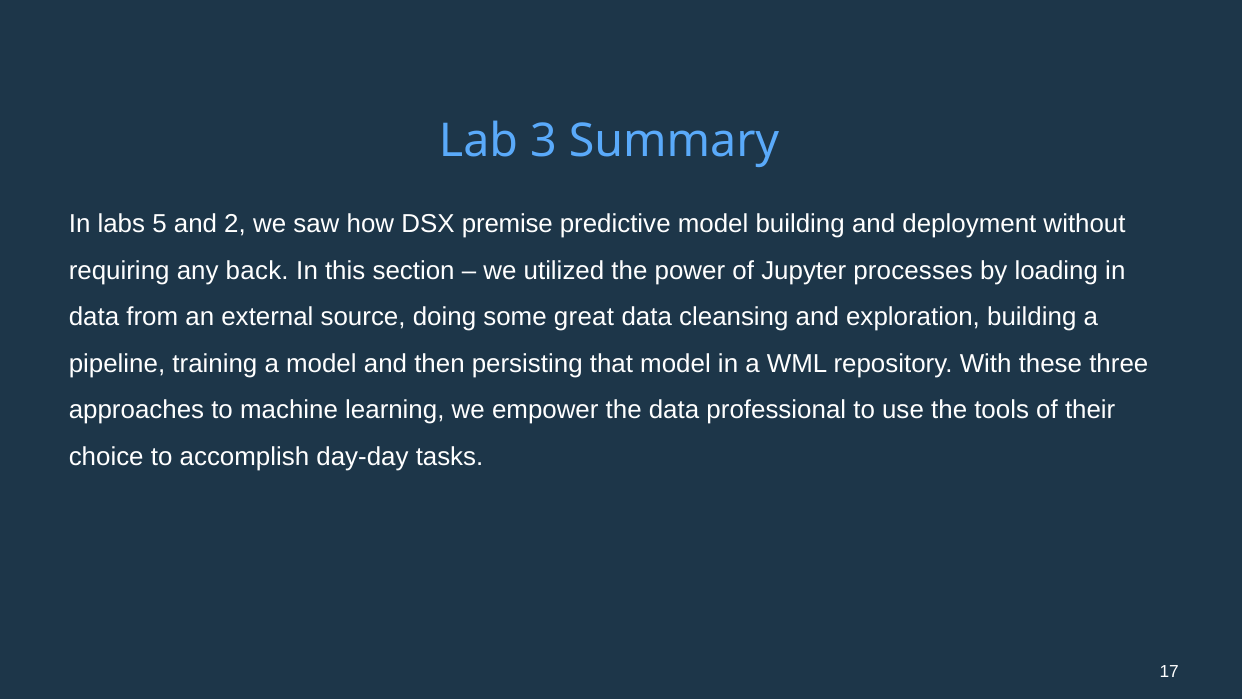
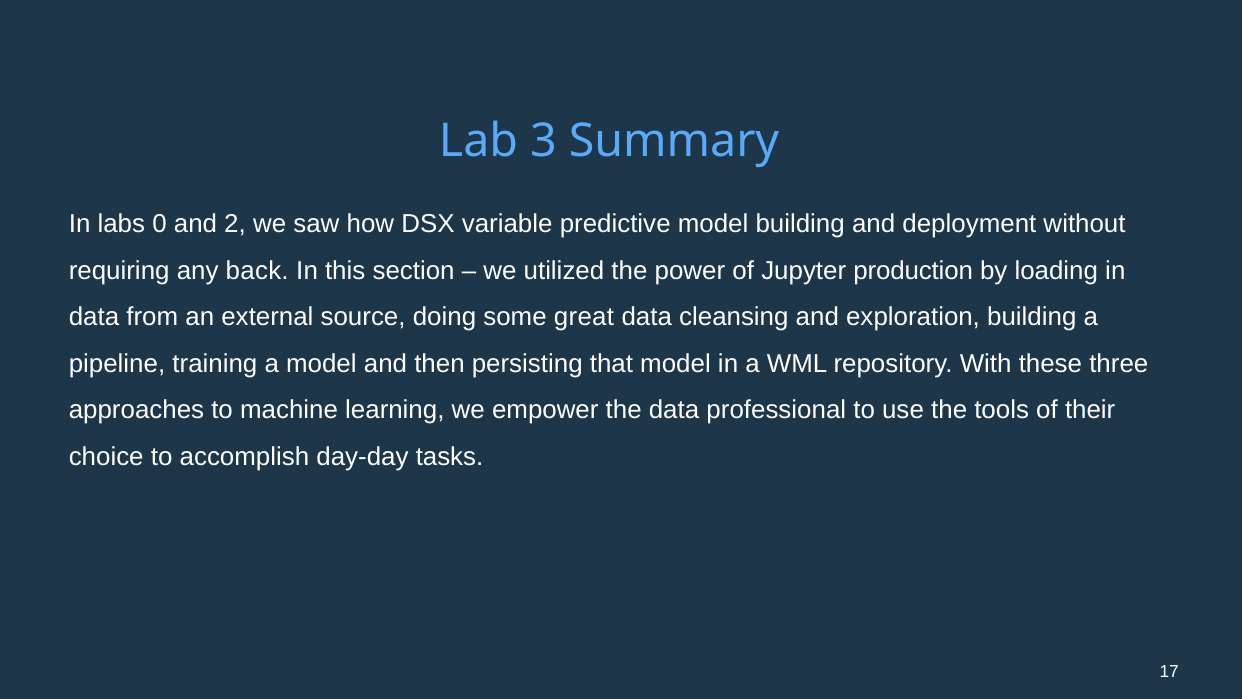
5: 5 -> 0
premise: premise -> variable
processes: processes -> production
